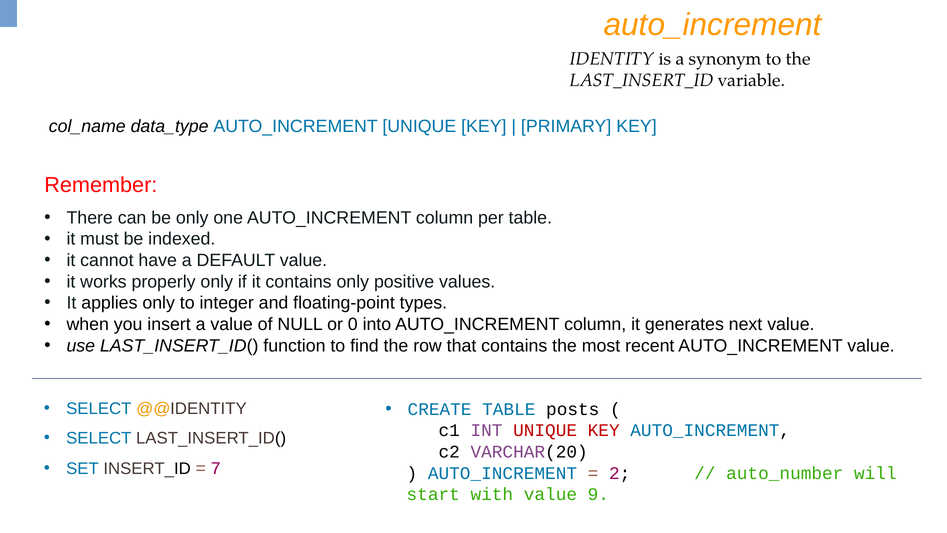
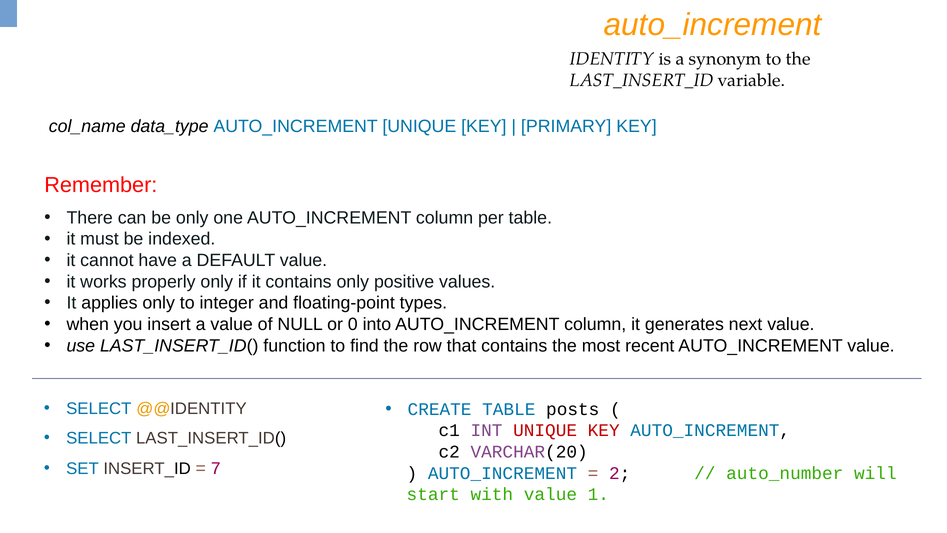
9: 9 -> 1
